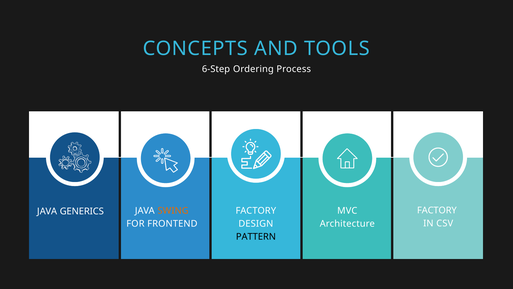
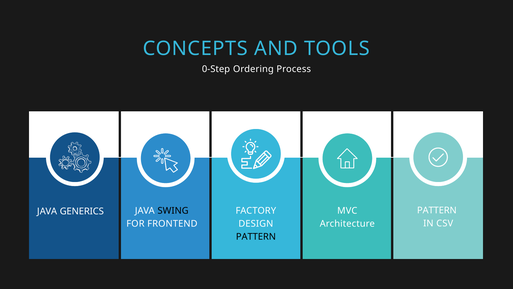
6-Step: 6-Step -> 0-Step
FACTORY at (437, 210): FACTORY -> PATTERN
SWING colour: orange -> black
